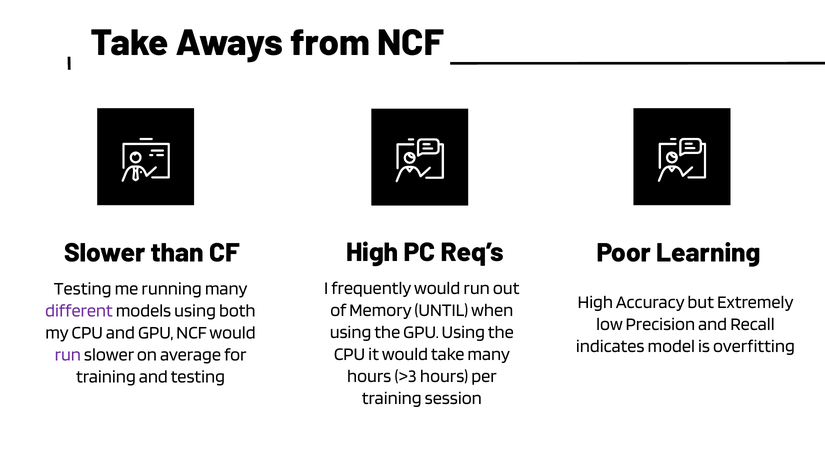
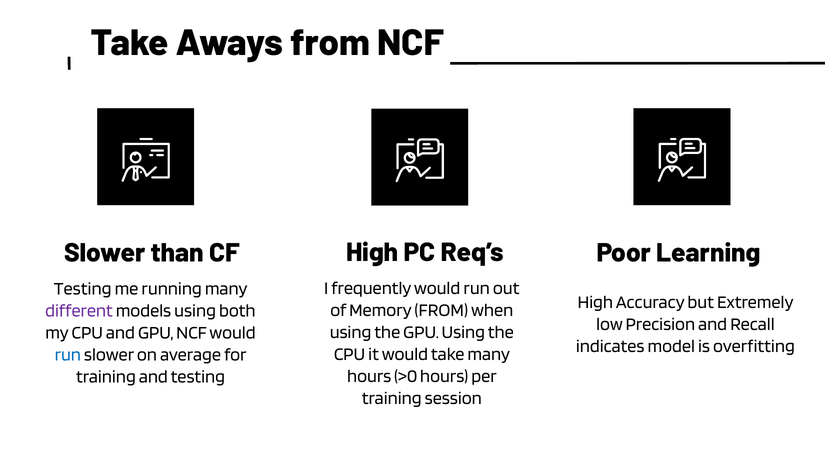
Memory UNTIL: UNTIL -> FROM
run at (68, 355) colour: purple -> blue
>3: >3 -> >0
